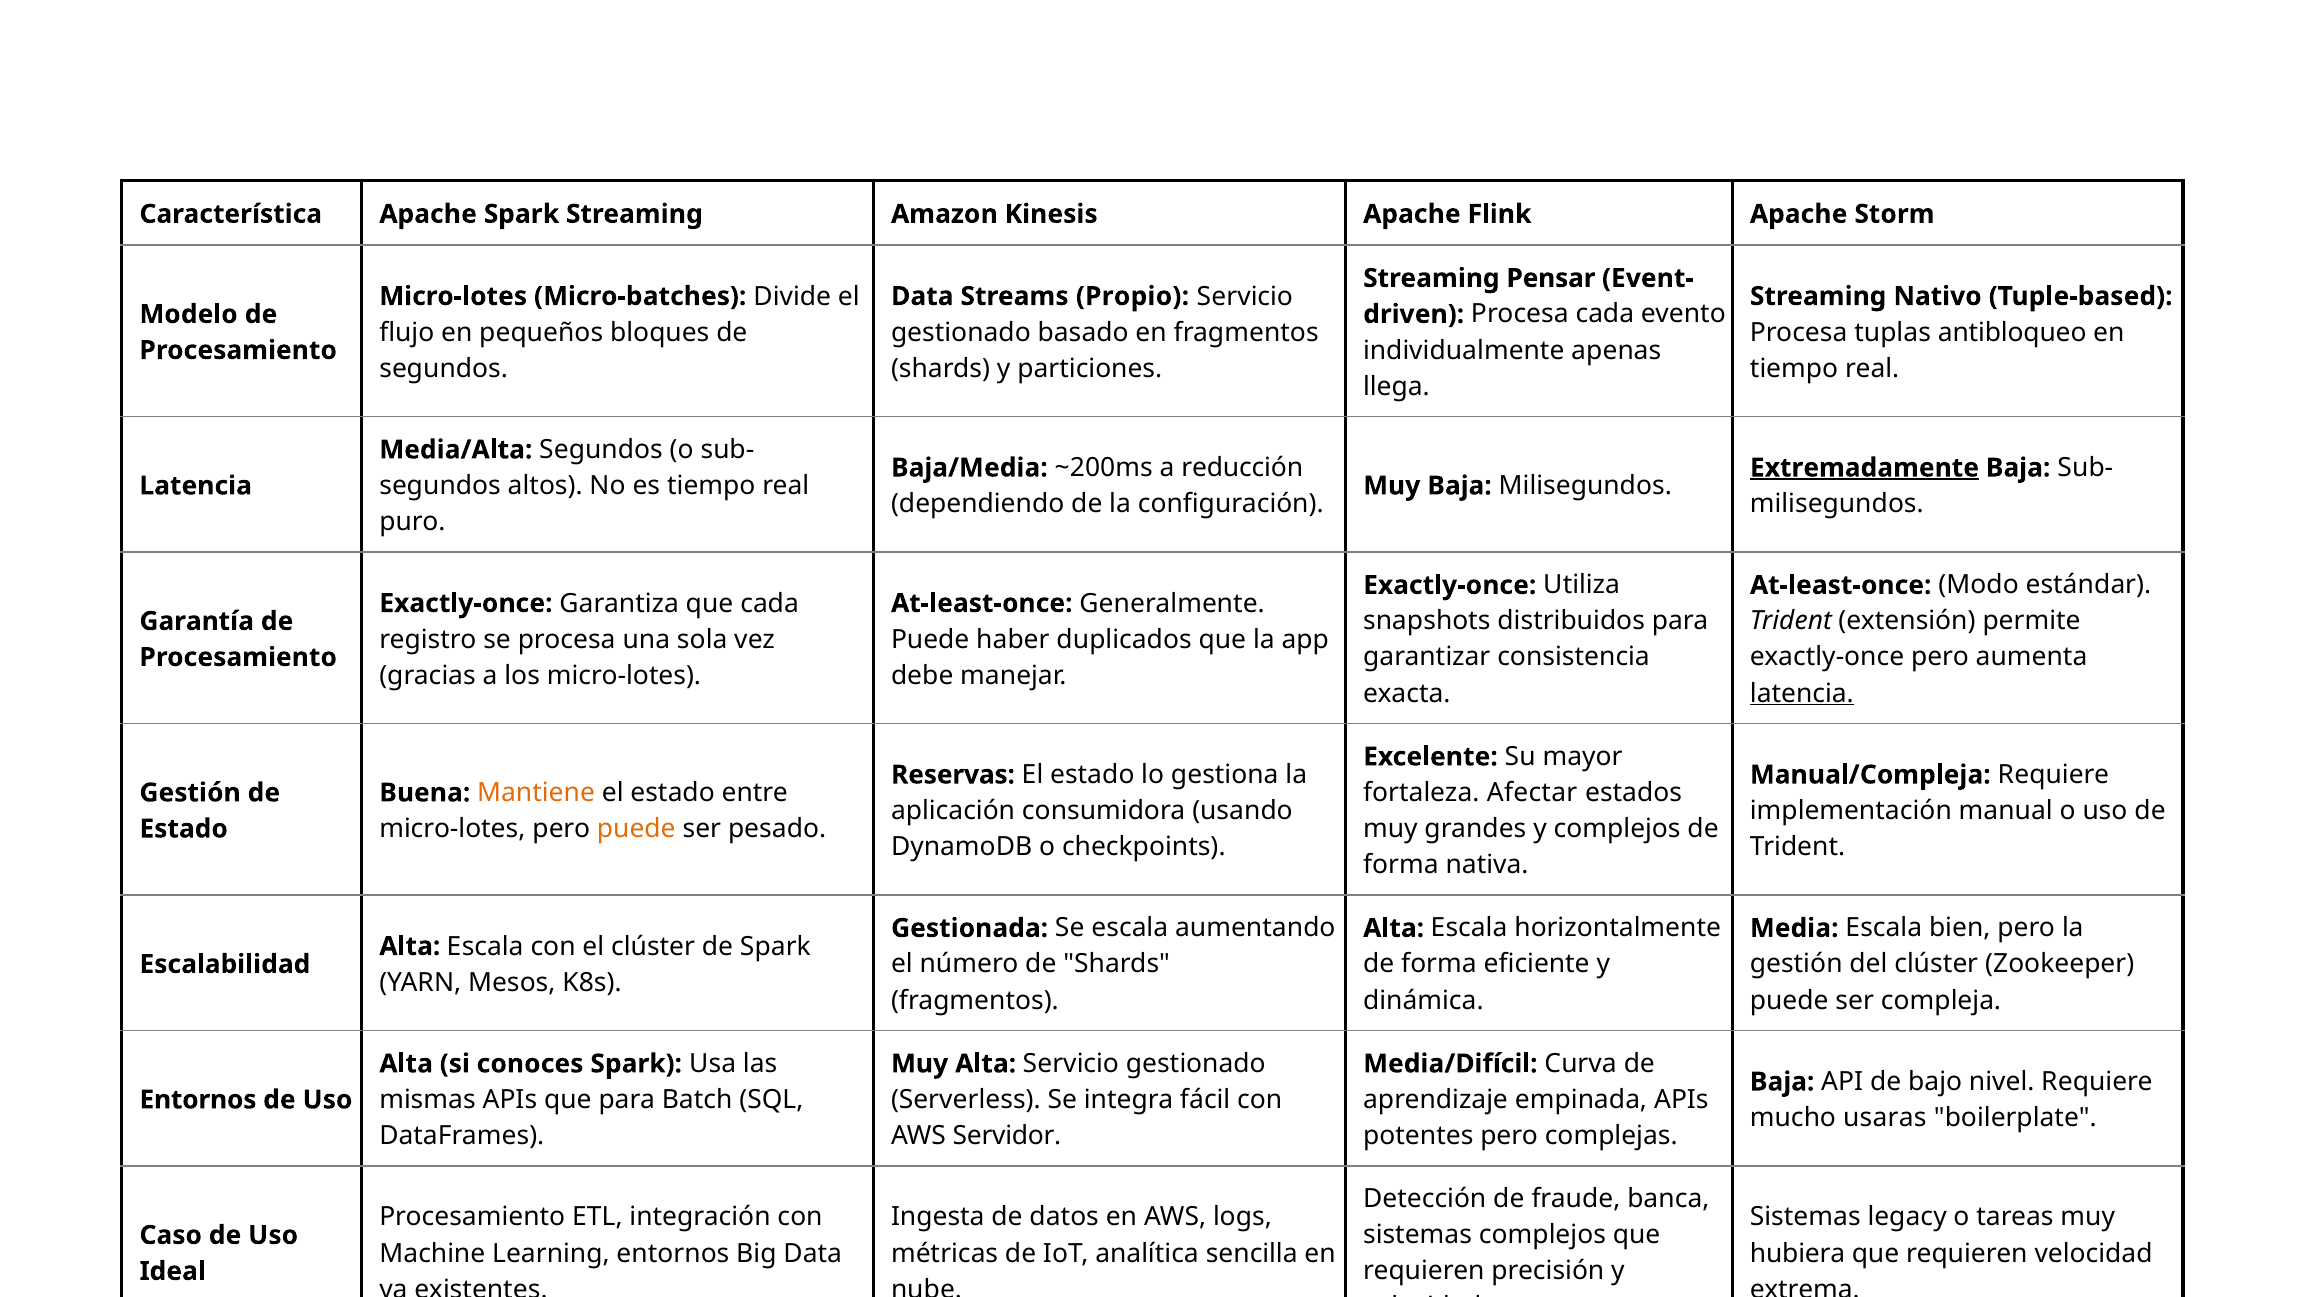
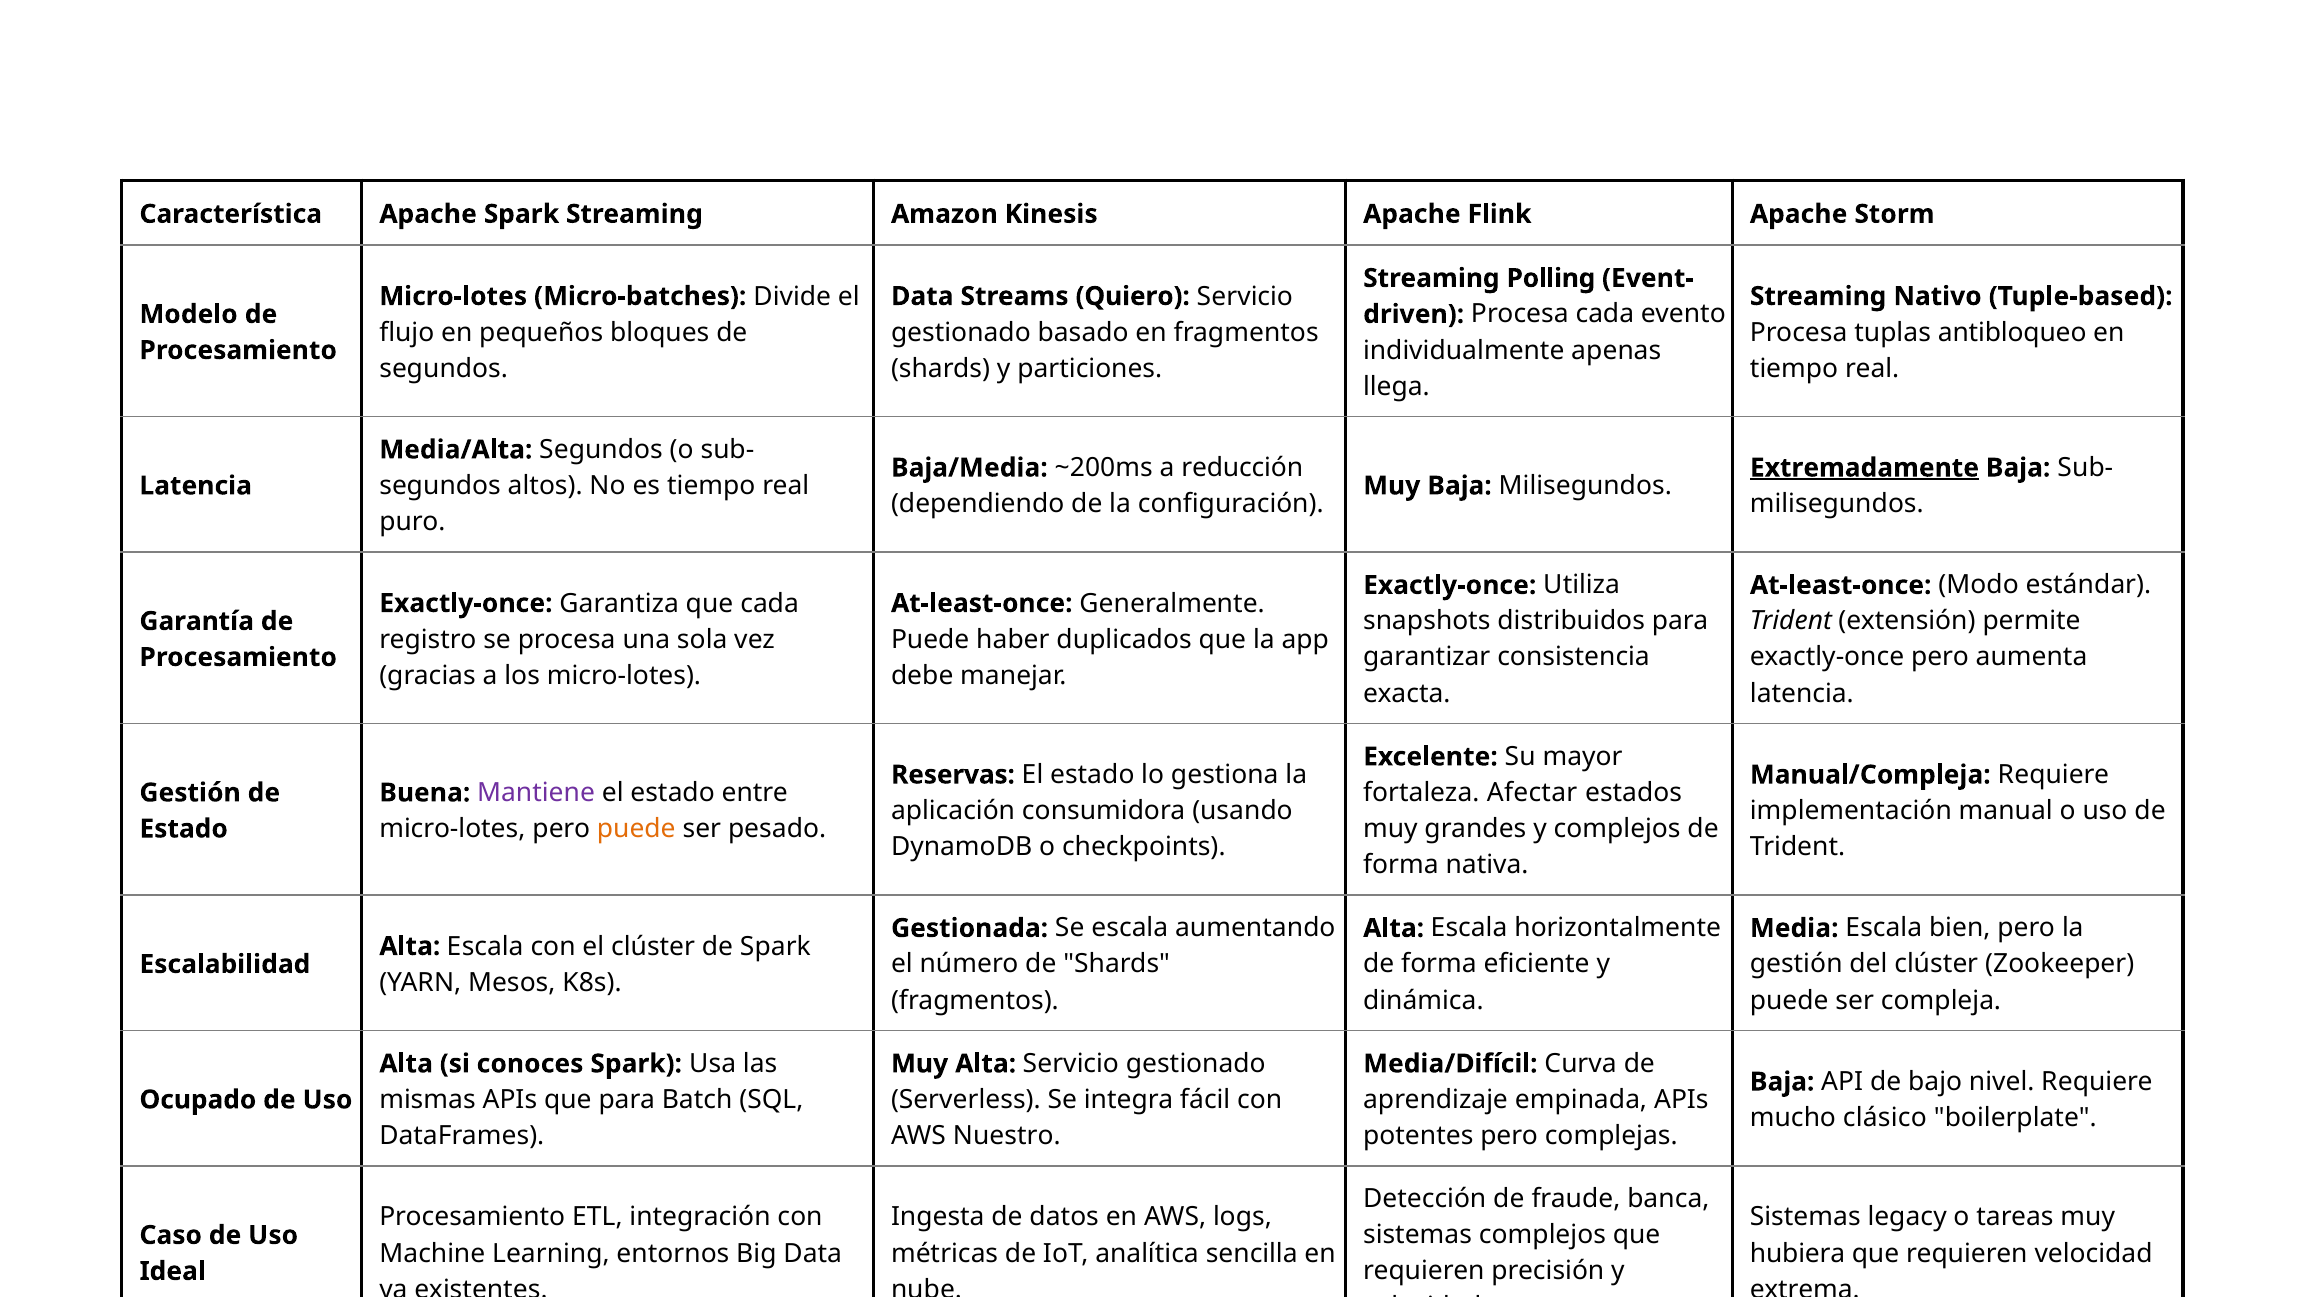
Pensar: Pensar -> Polling
Propio: Propio -> Quiero
latencia at (1802, 693) underline: present -> none
Mantiene colour: orange -> purple
Entornos at (198, 1099): Entornos -> Ocupado
usaras: usaras -> clásico
Servidor: Servidor -> Nuestro
